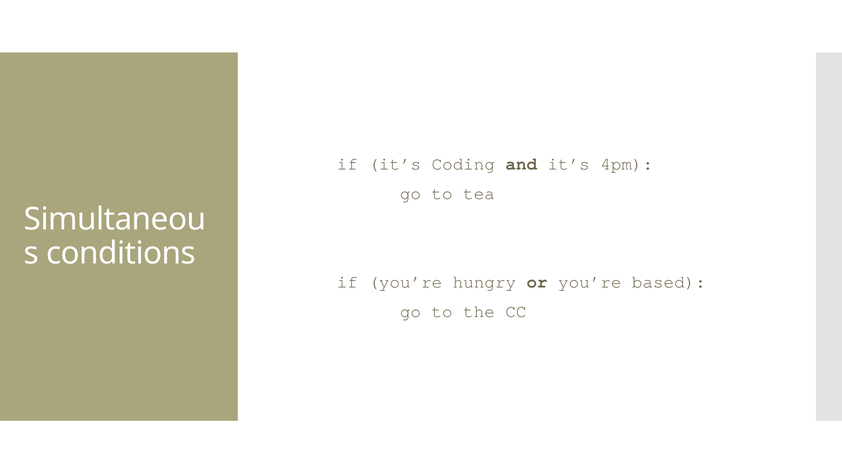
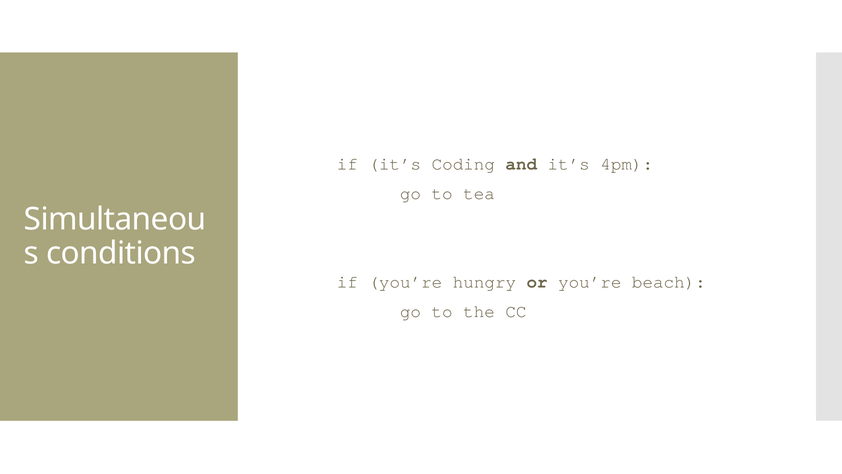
based: based -> beach
